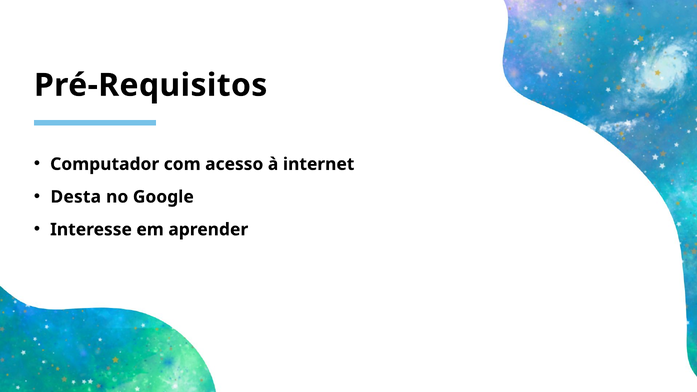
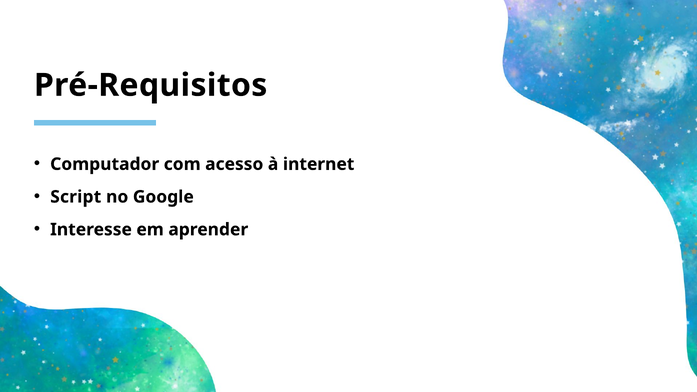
Desta: Desta -> Script
